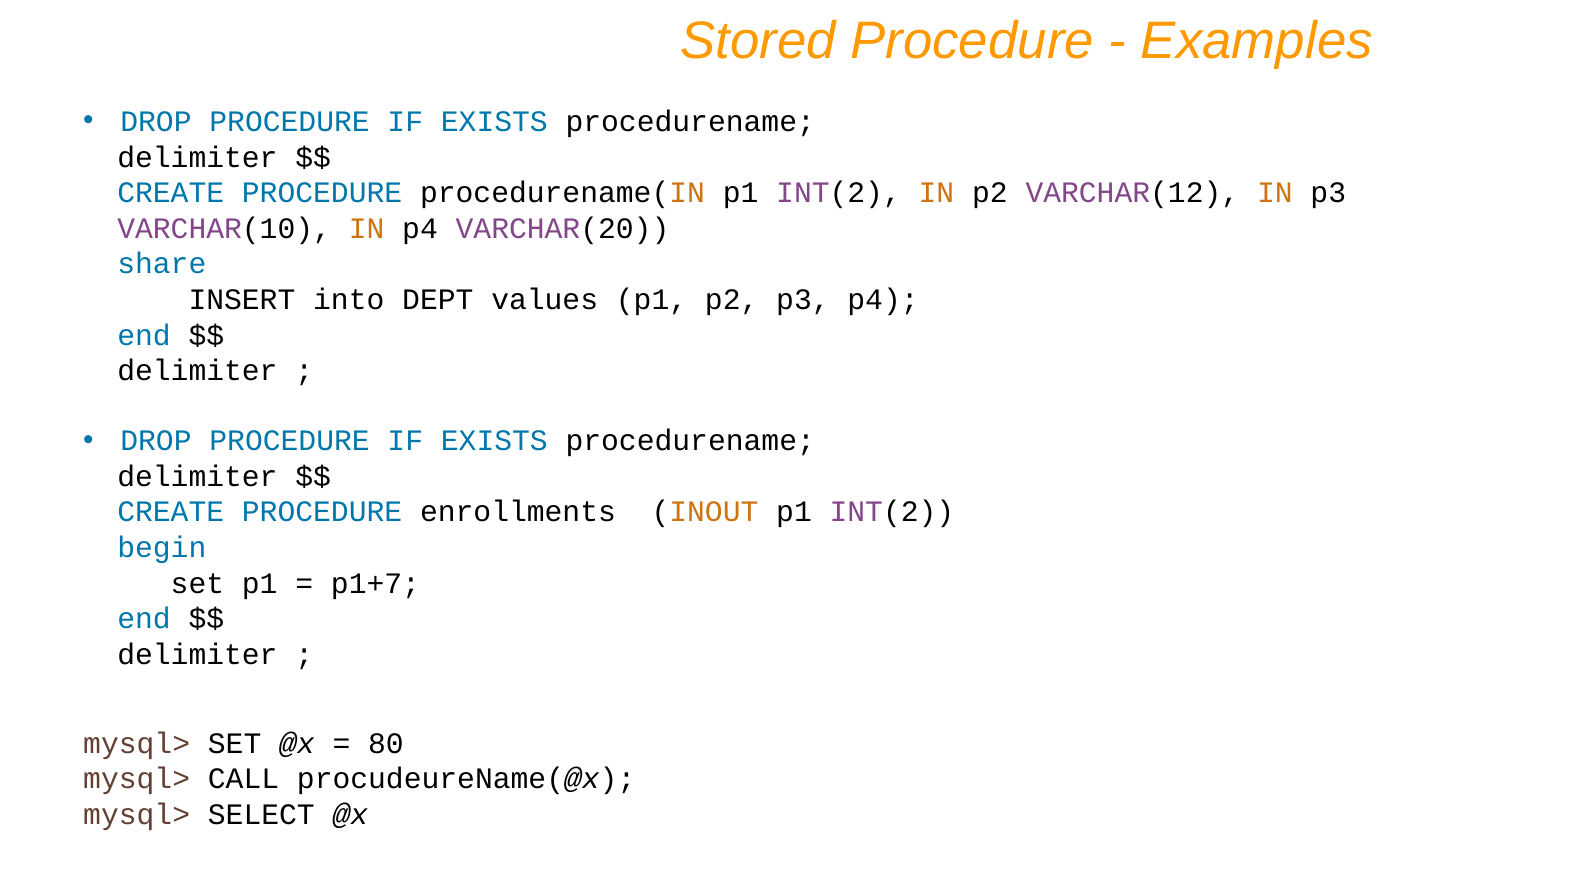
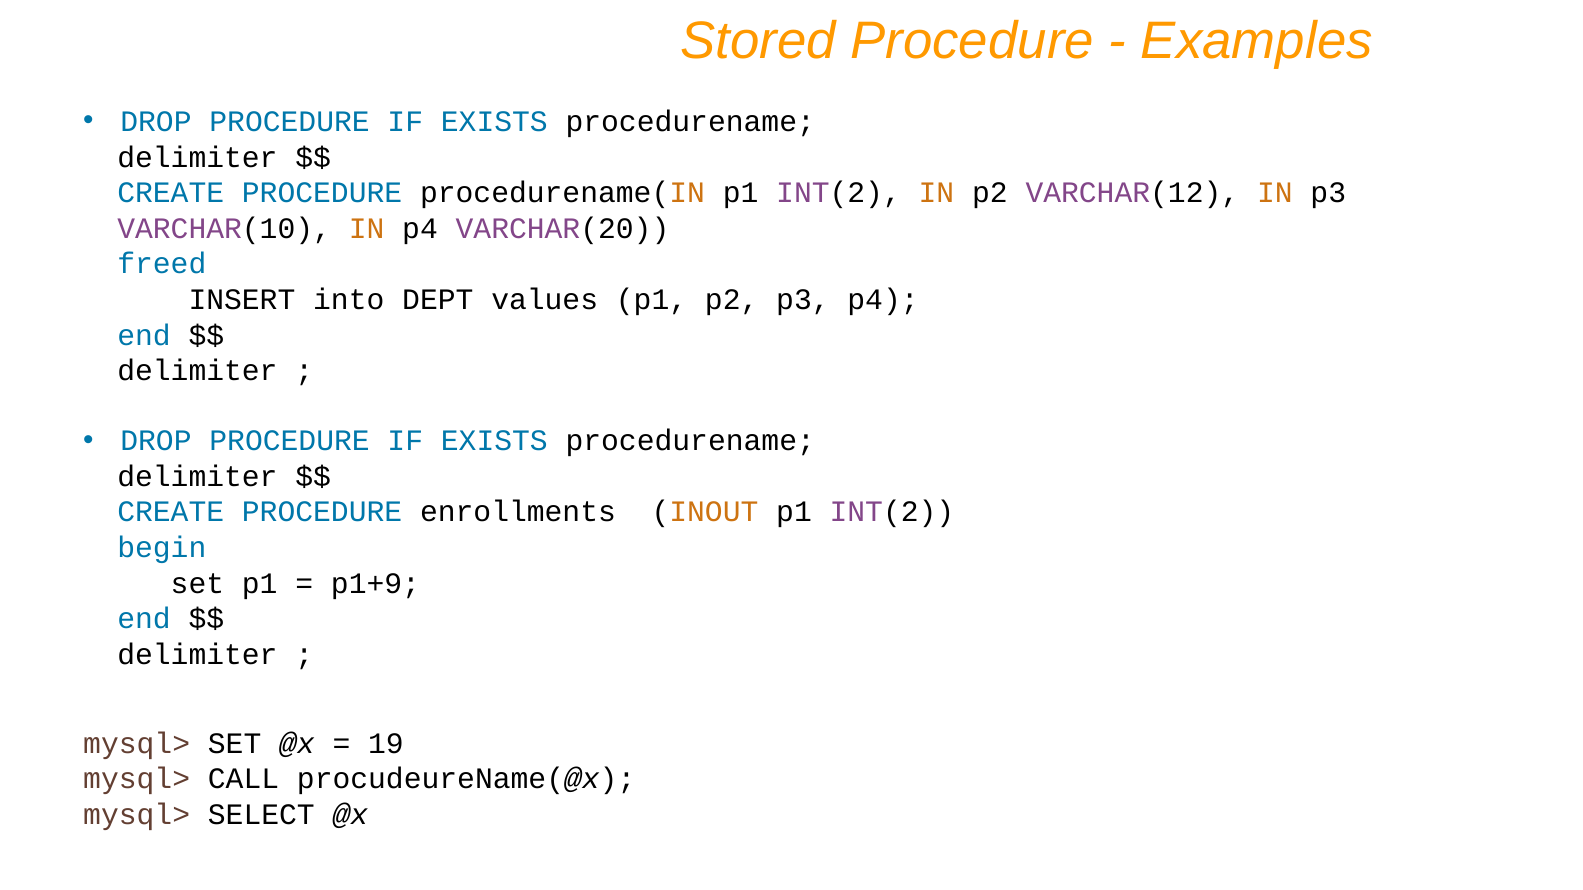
share: share -> freed
p1+7: p1+7 -> p1+9
80: 80 -> 19
